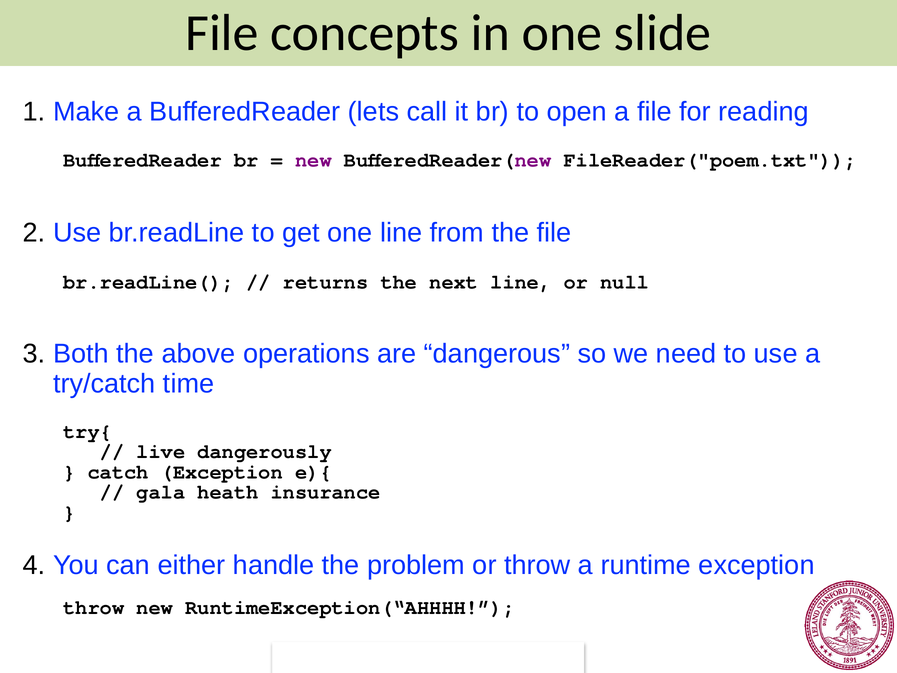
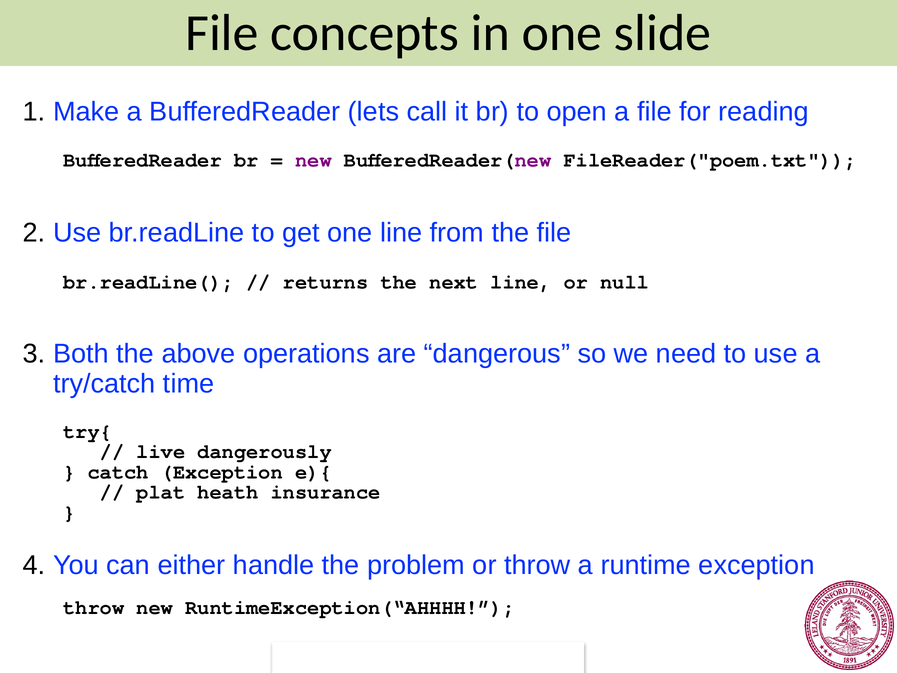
gala: gala -> plat
